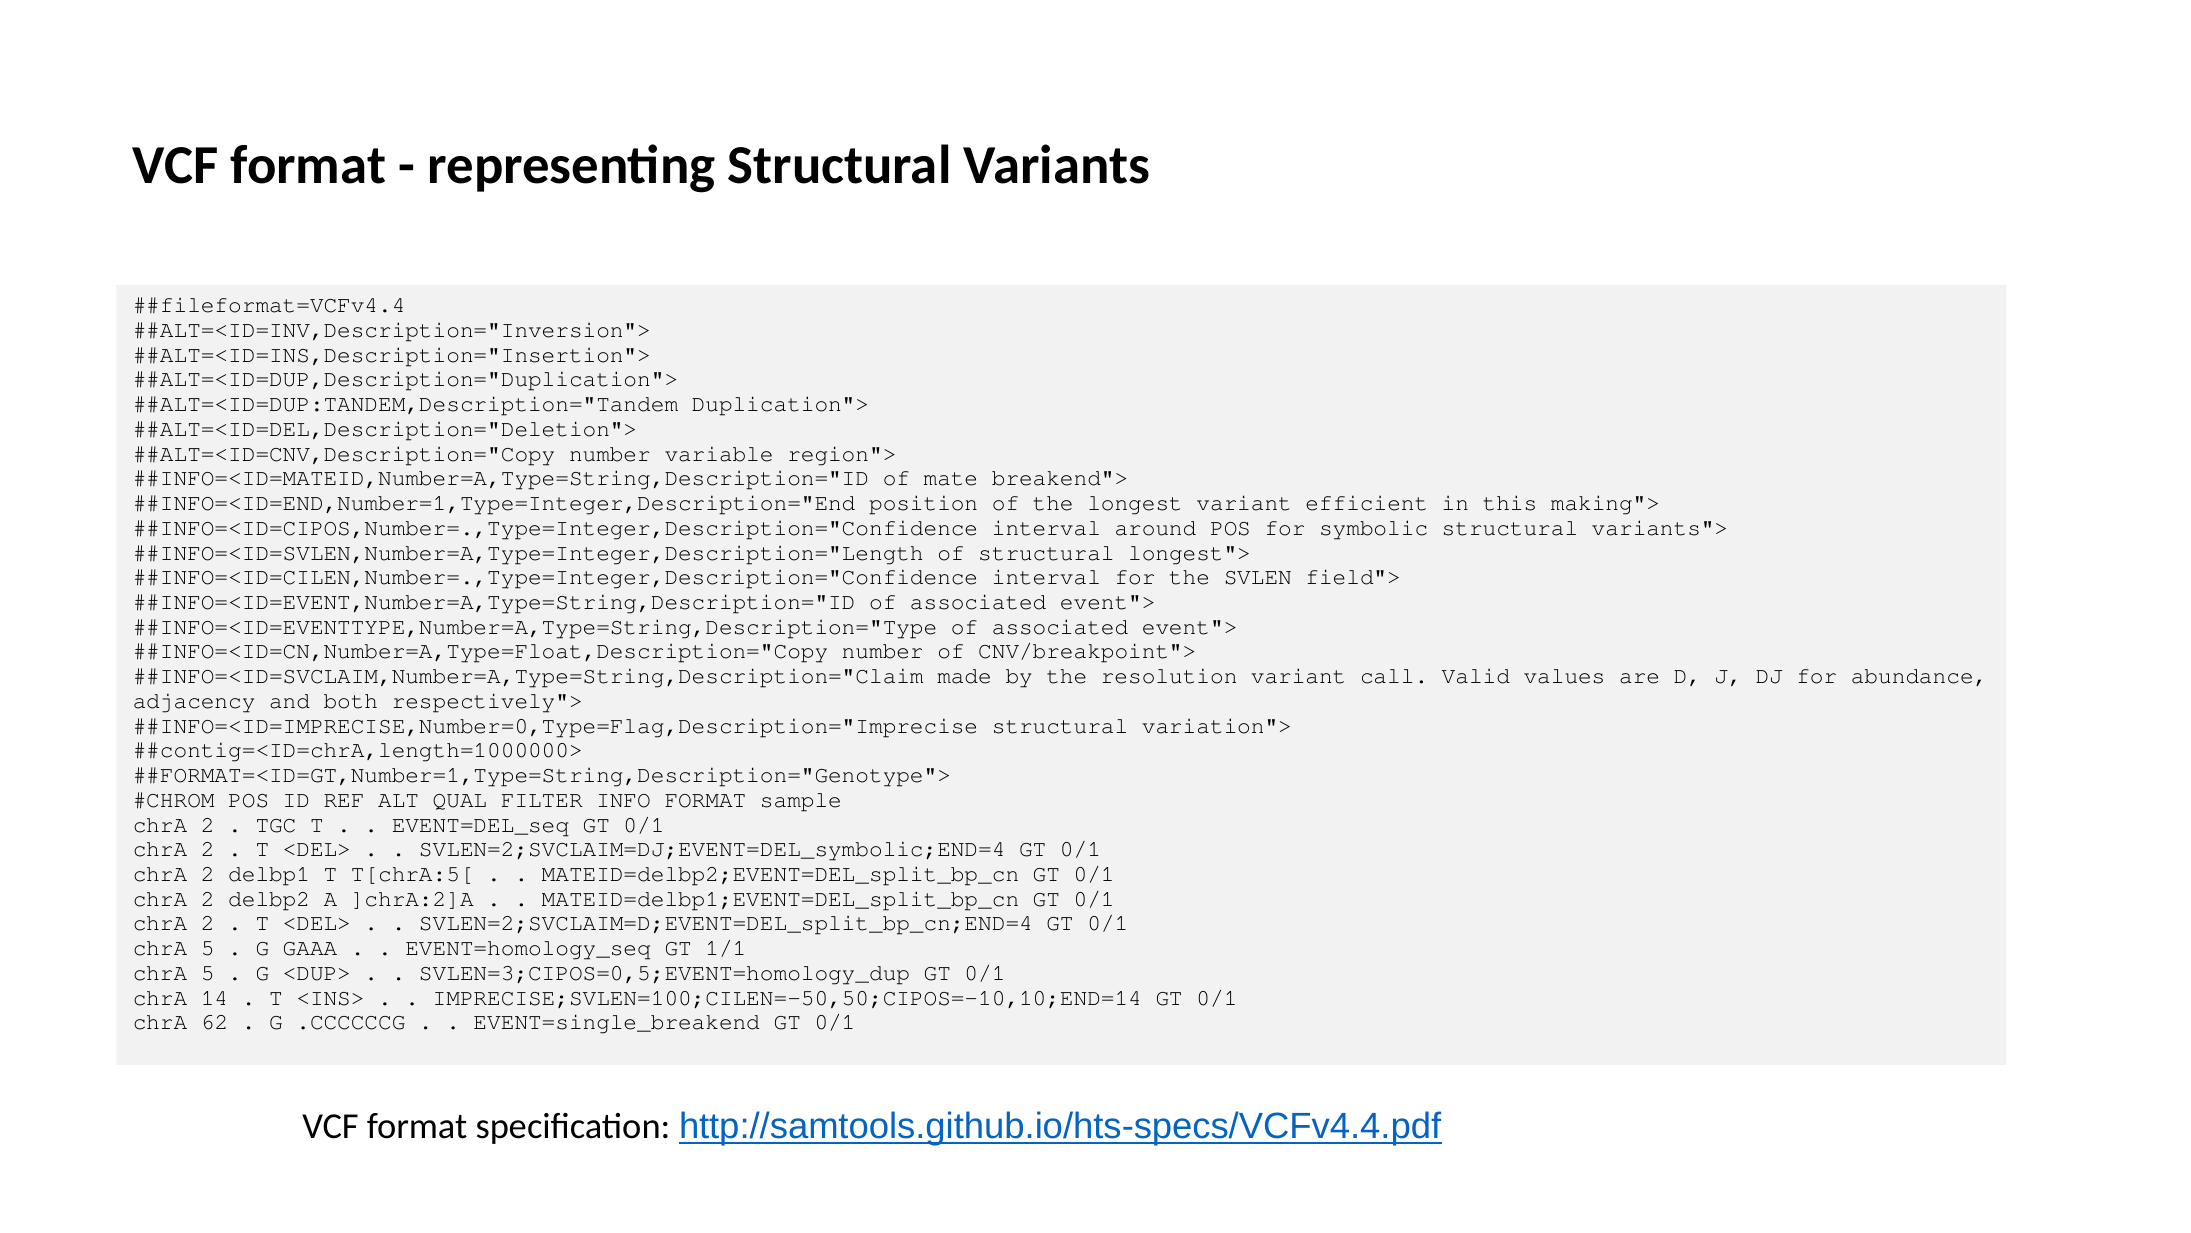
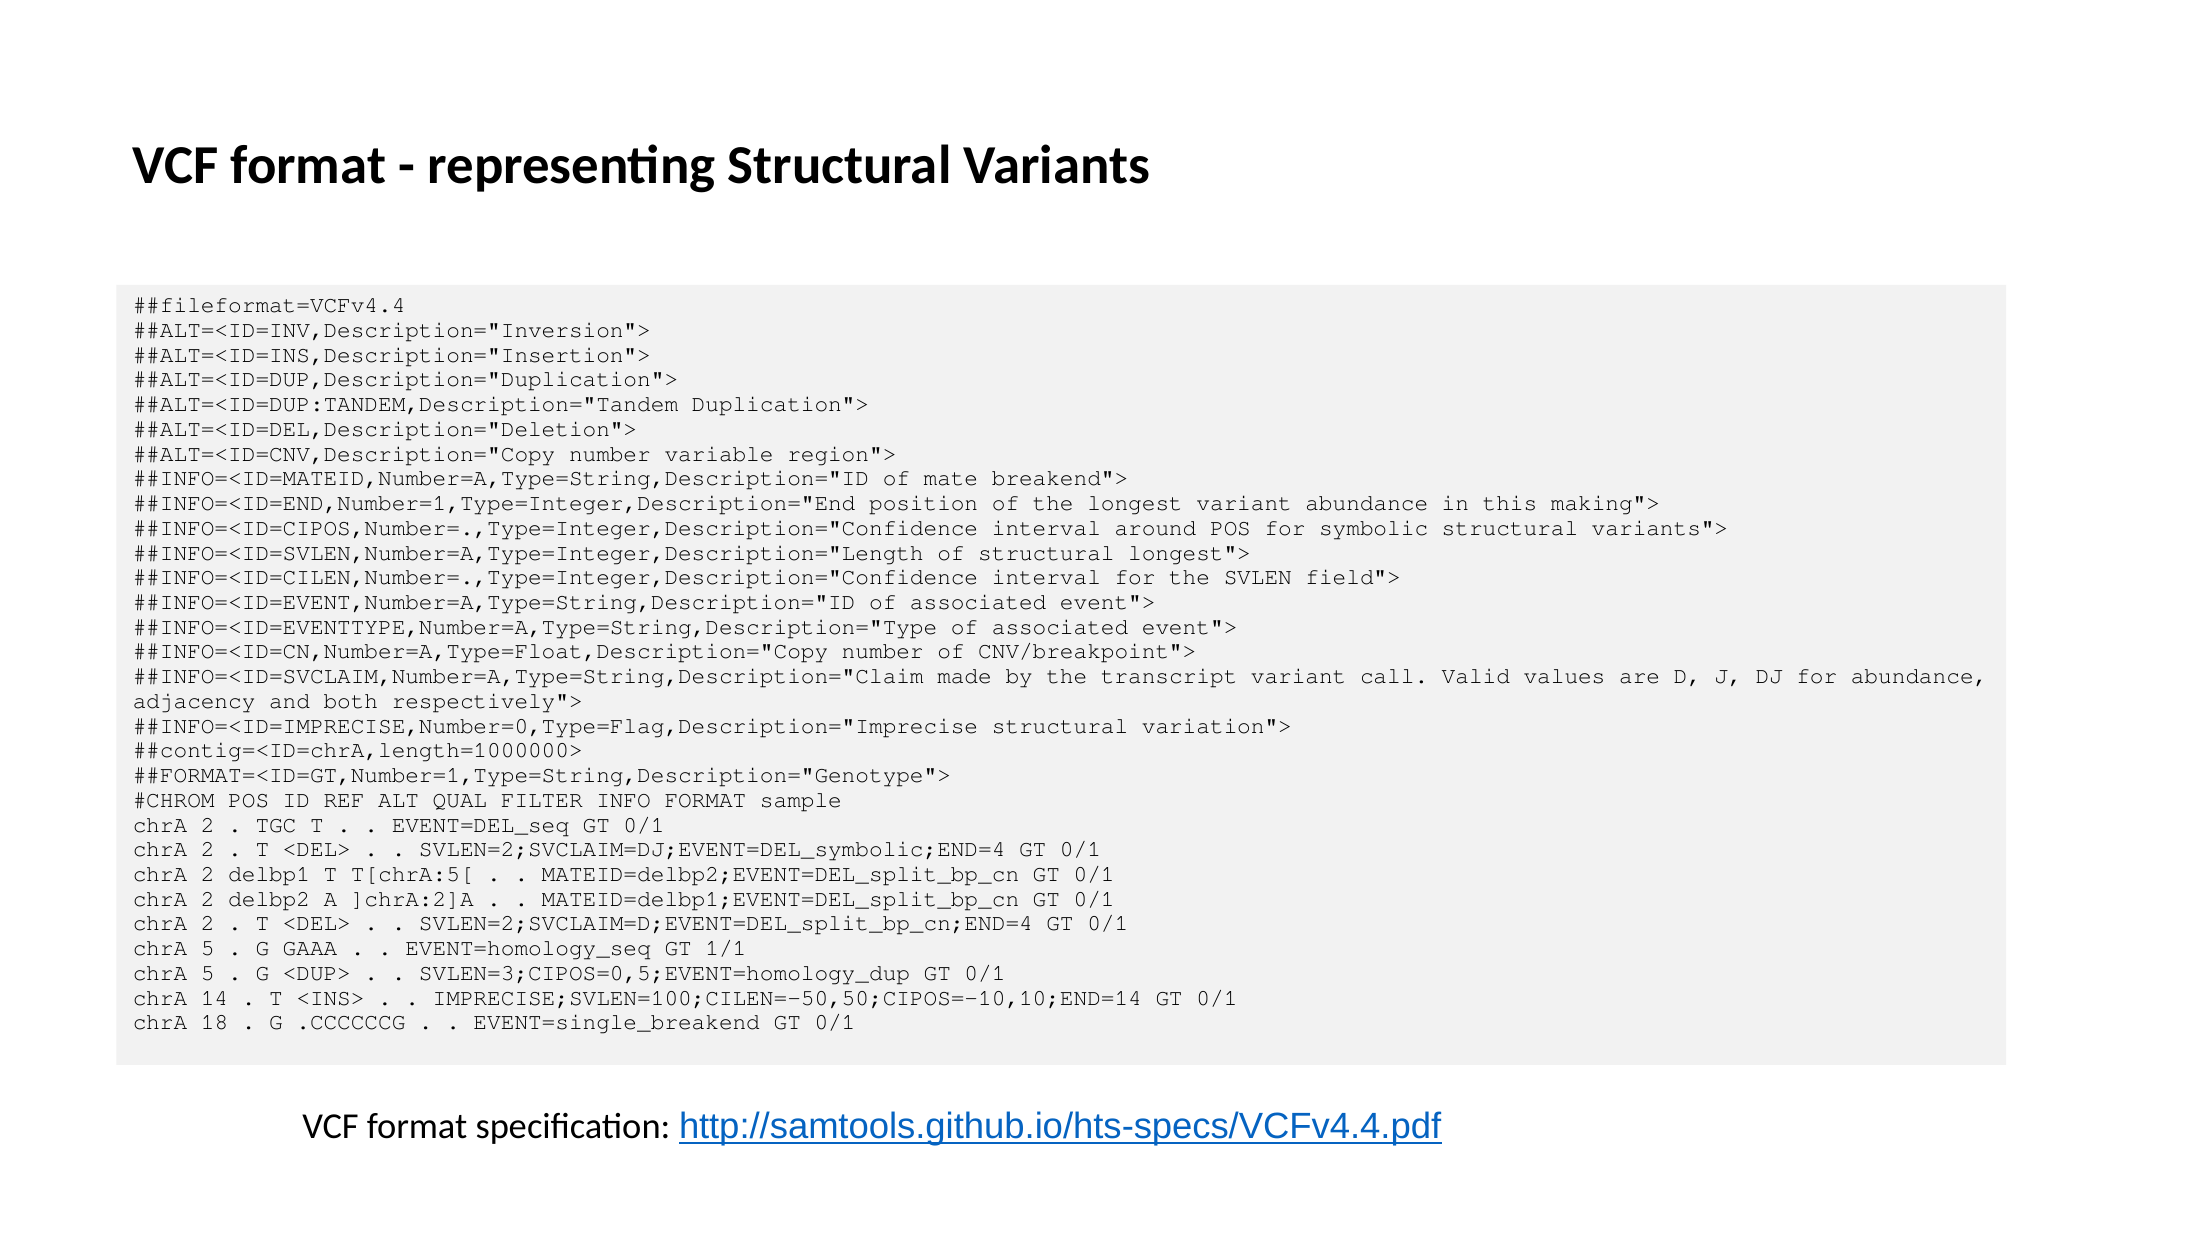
variant efficient: efficient -> abundance
resolution: resolution -> transcript
62: 62 -> 18
